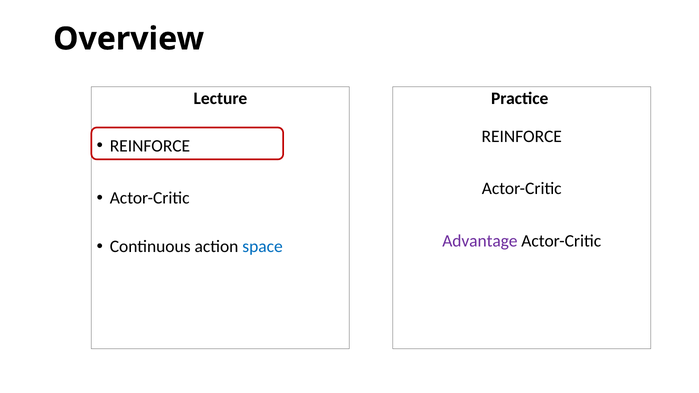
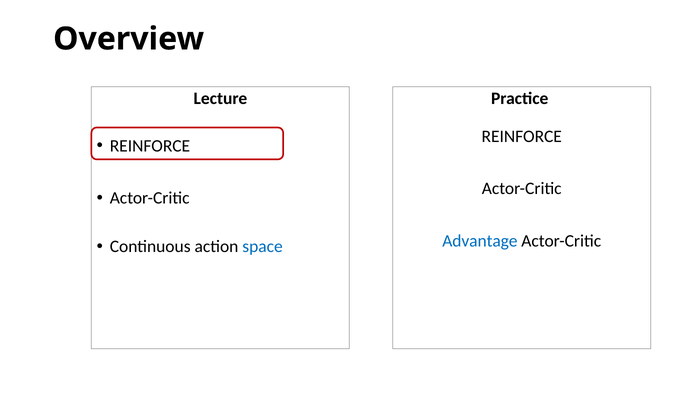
Advantage colour: purple -> blue
